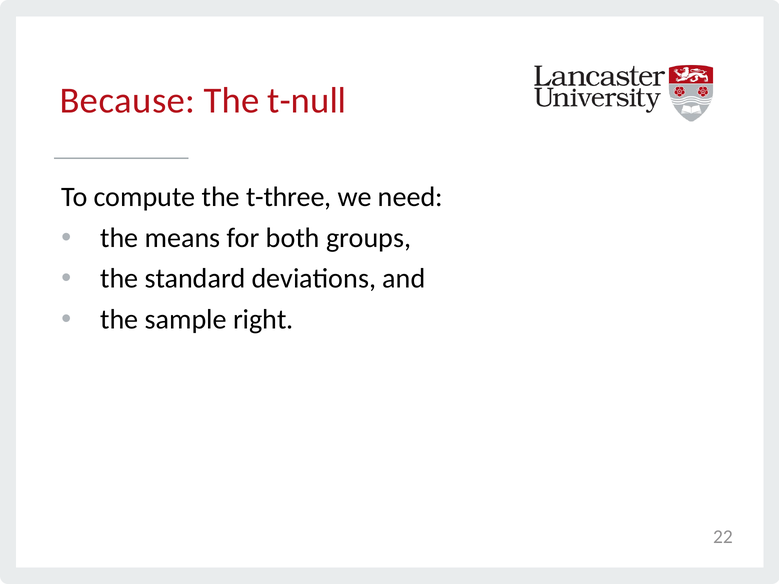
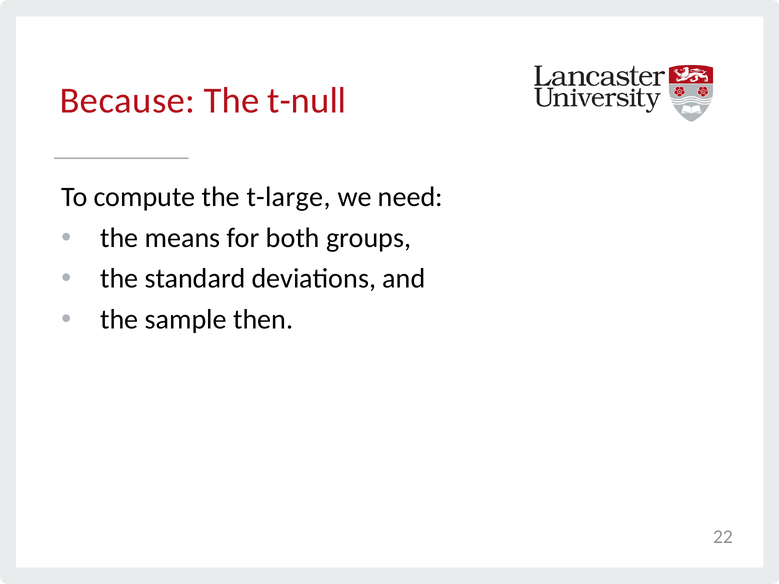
t-three: t-three -> t-large
right: right -> then
